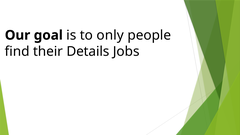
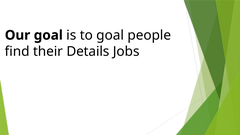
to only: only -> goal
